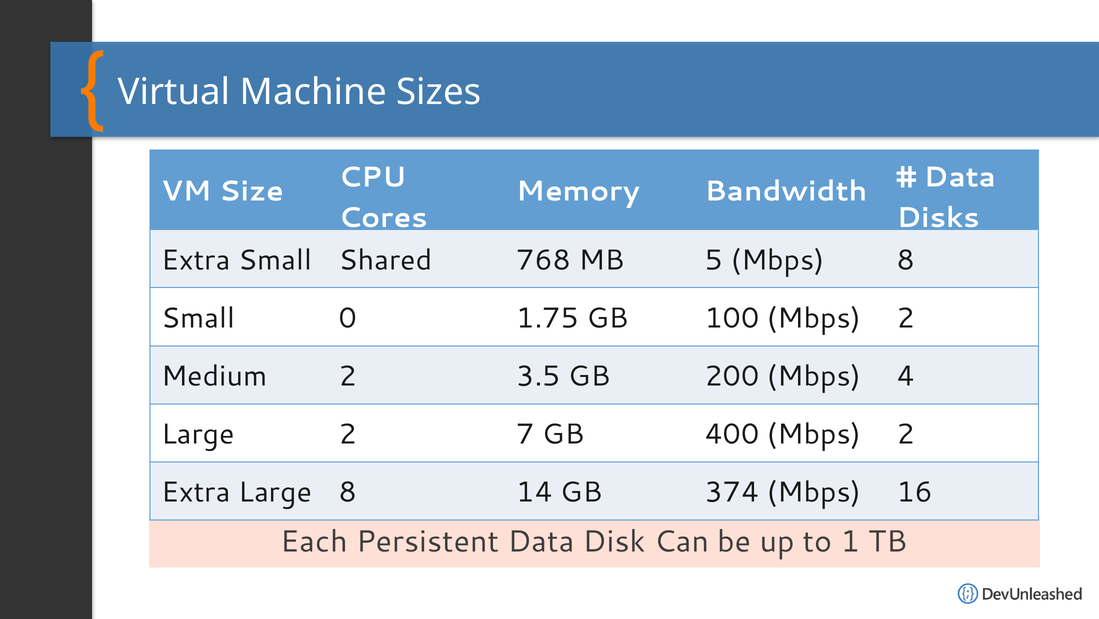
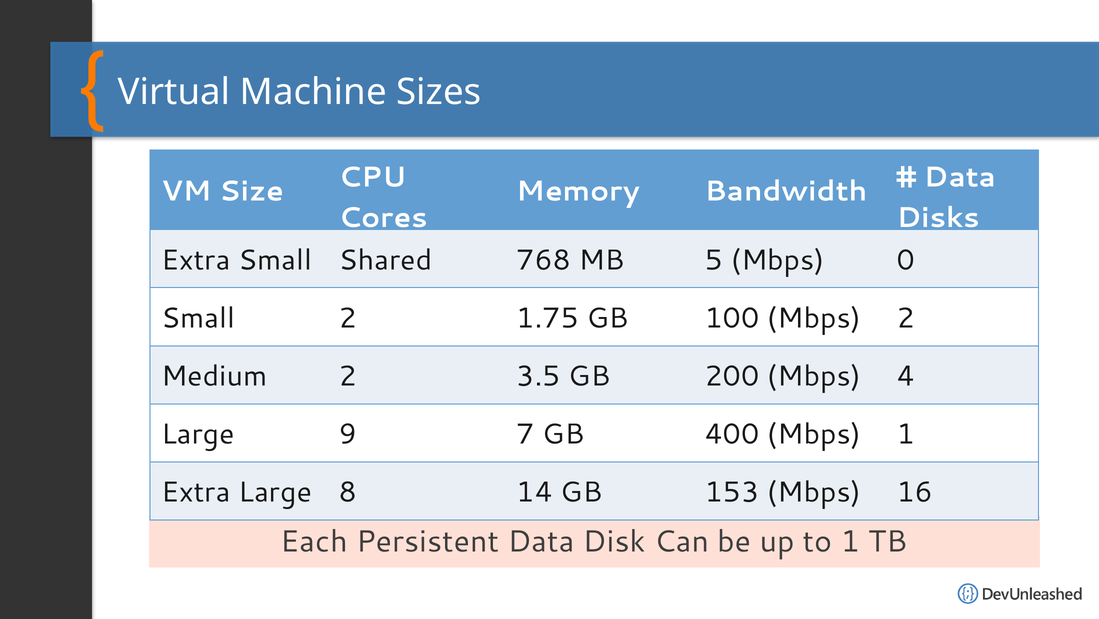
Mbps 8: 8 -> 0
Small 0: 0 -> 2
Large 2: 2 -> 9
400 Mbps 2: 2 -> 1
374: 374 -> 153
